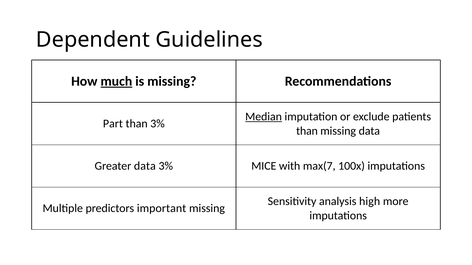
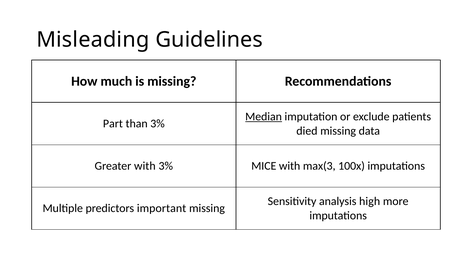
Dependent: Dependent -> Misleading
much underline: present -> none
than at (307, 131): than -> died
Greater data: data -> with
max(7: max(7 -> max(3
